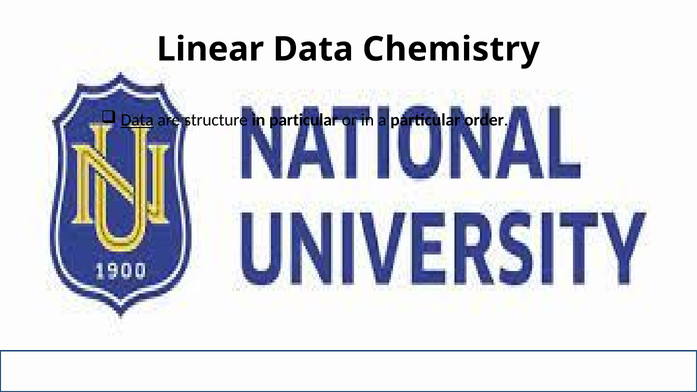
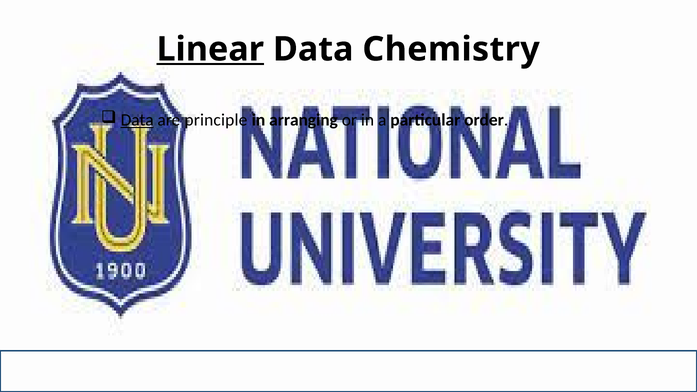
Linear underline: none -> present
structure: structure -> principle
in particular: particular -> arranging
